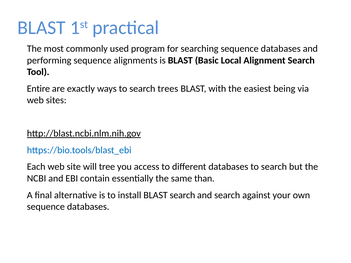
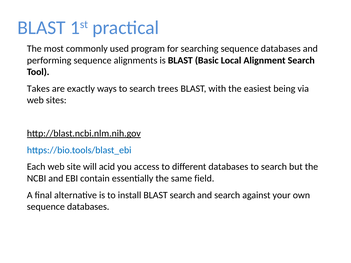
Entire: Entire -> Takes
tree: tree -> acid
than: than -> field
